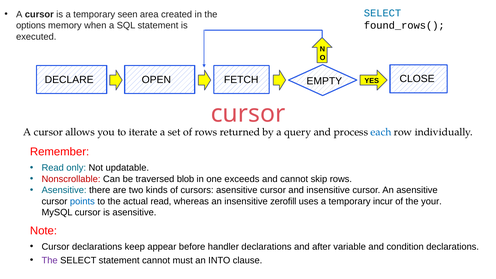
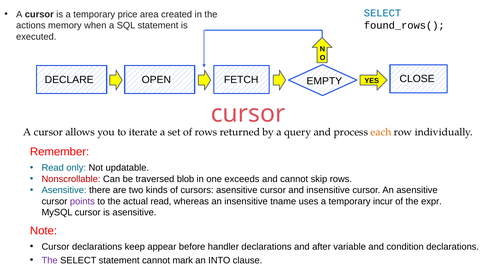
seen: seen -> price
options: options -> actions
each colour: blue -> orange
points colour: blue -> purple
zerofill: zerofill -> tname
your: your -> expr
must: must -> mark
